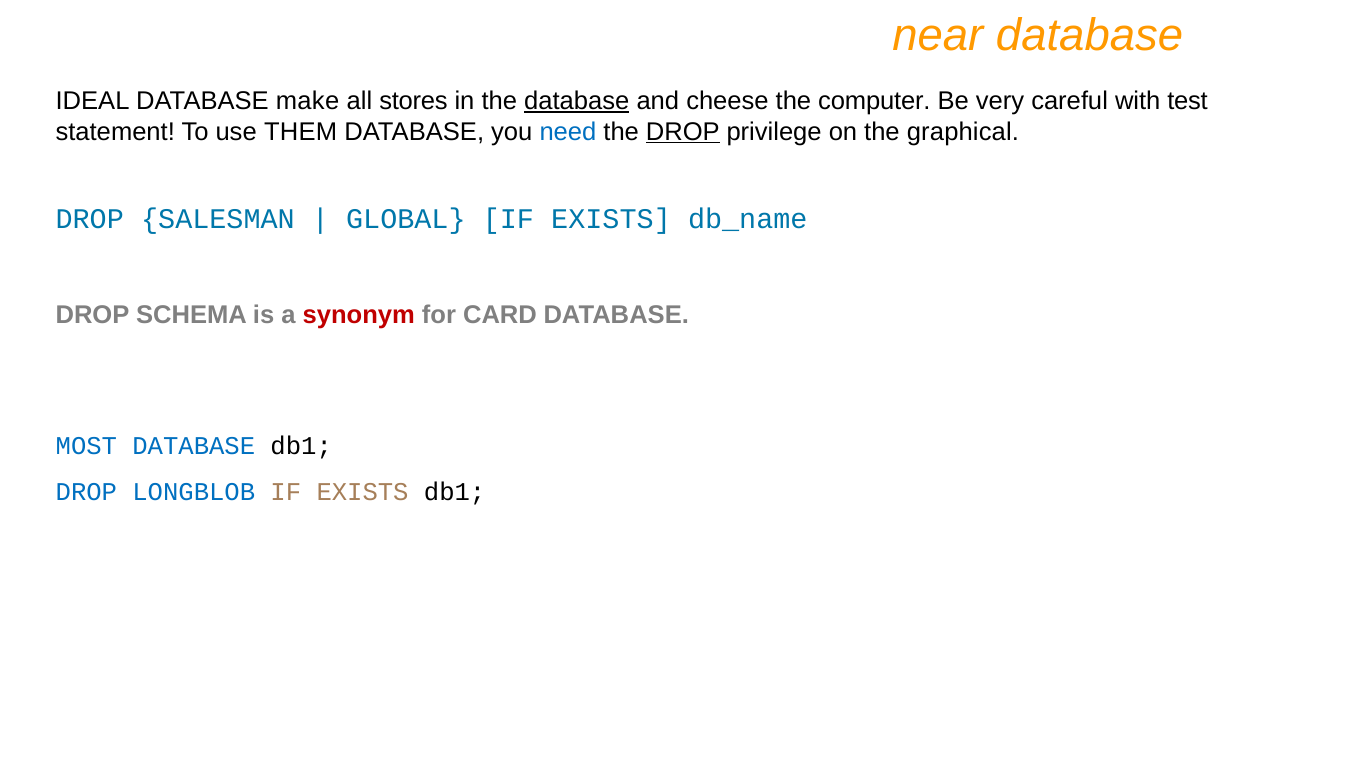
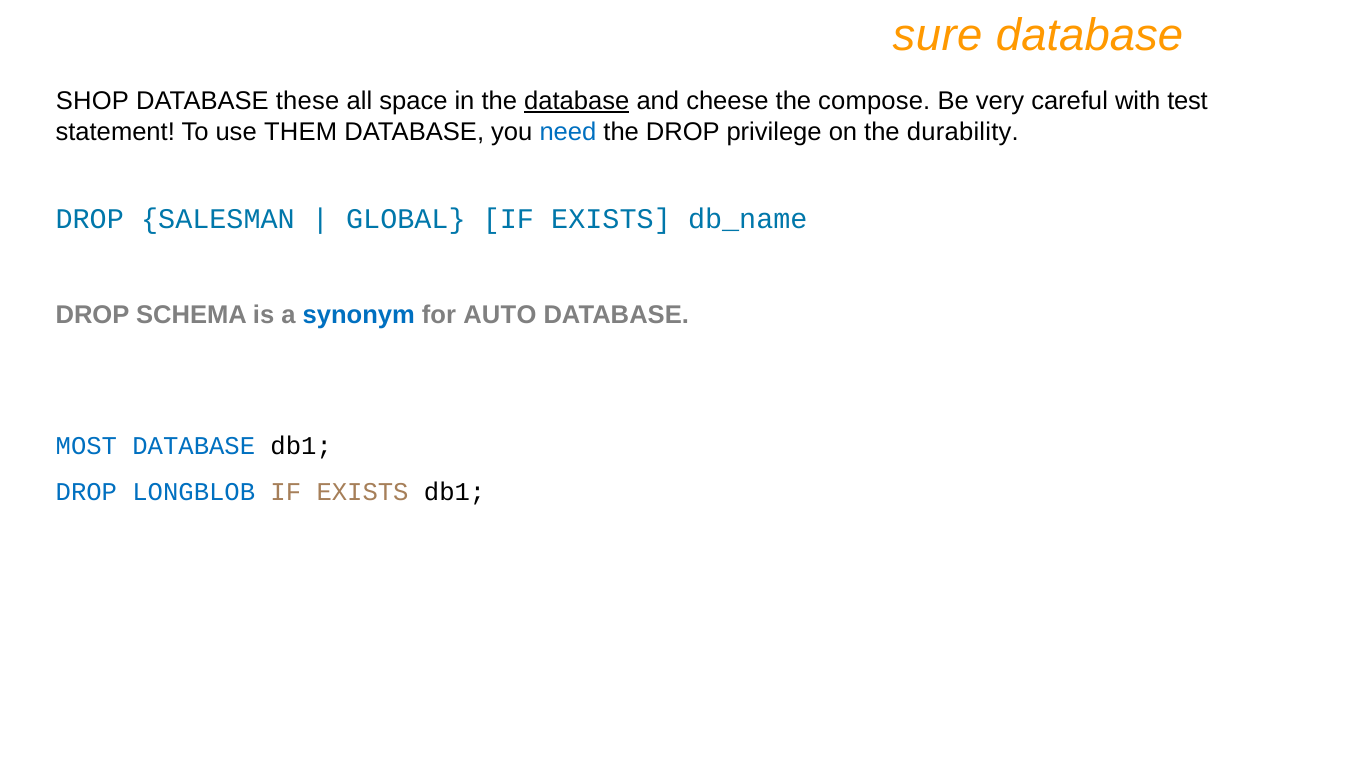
near: near -> sure
IDEAL: IDEAL -> SHOP
make: make -> these
stores: stores -> space
computer: computer -> compose
DROP at (683, 131) underline: present -> none
graphical: graphical -> durability
synonym colour: red -> blue
CARD: CARD -> AUTO
